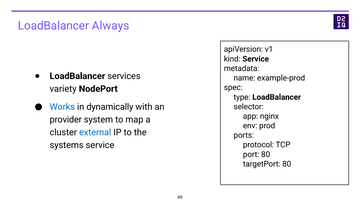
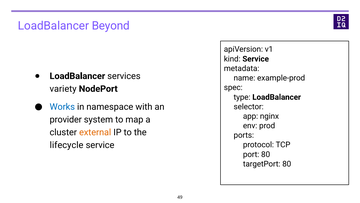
Always: Always -> Beyond
dynamically: dynamically -> namespace
external colour: blue -> orange
systems: systems -> lifecycle
